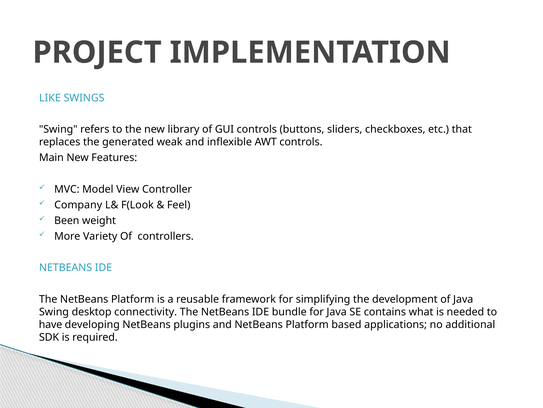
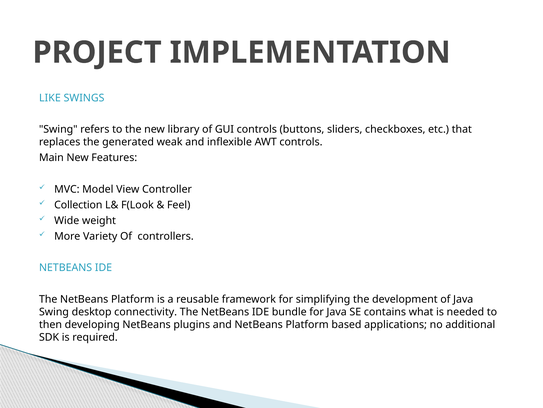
Company: Company -> Collection
Been: Been -> Wide
have: have -> then
